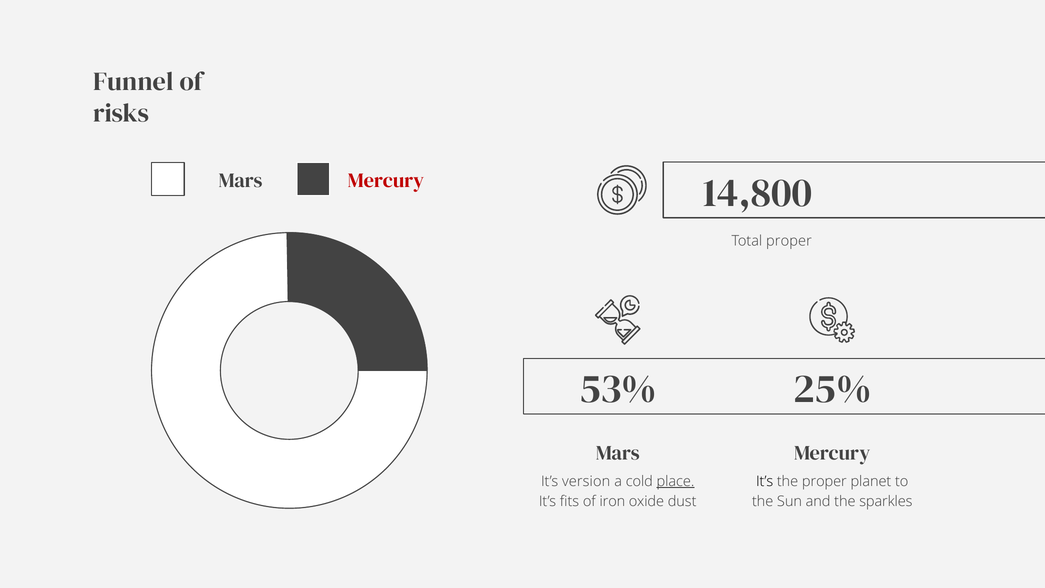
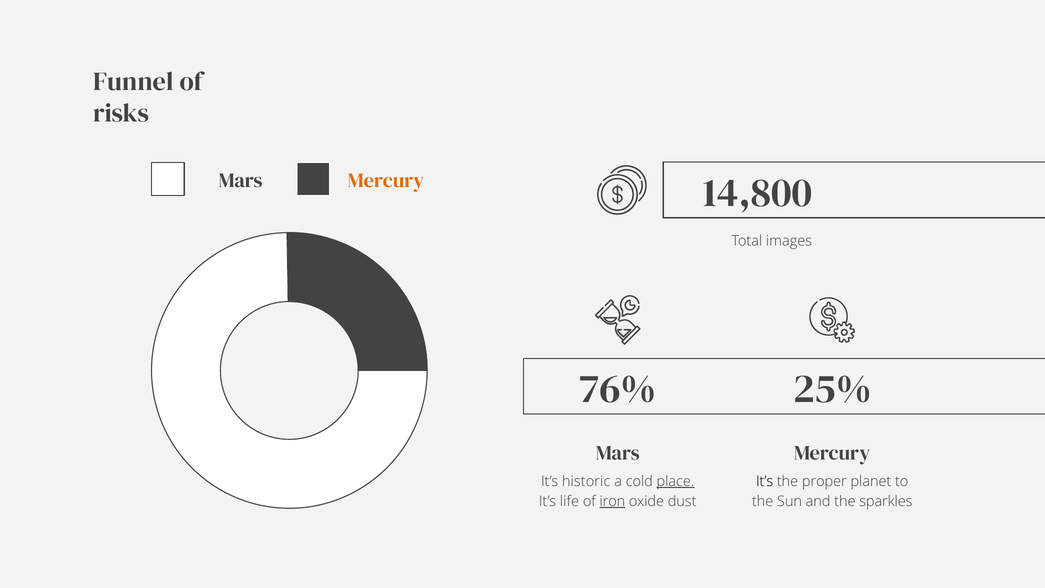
Mercury at (386, 180) colour: red -> orange
Total proper: proper -> images
53%: 53% -> 76%
version: version -> historic
fits: fits -> life
iron underline: none -> present
